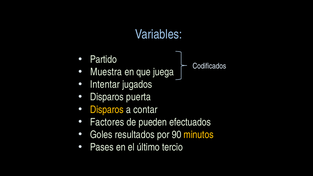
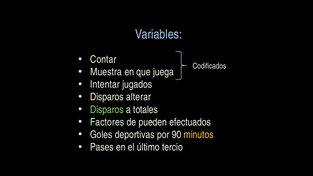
Partido: Partido -> Contar
puerta: puerta -> alterar
Disparos at (107, 110) colour: yellow -> light green
contar: contar -> totales
resultados: resultados -> deportivas
